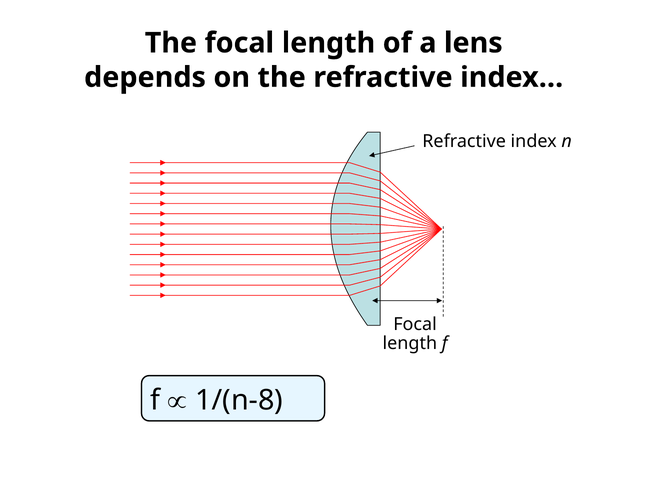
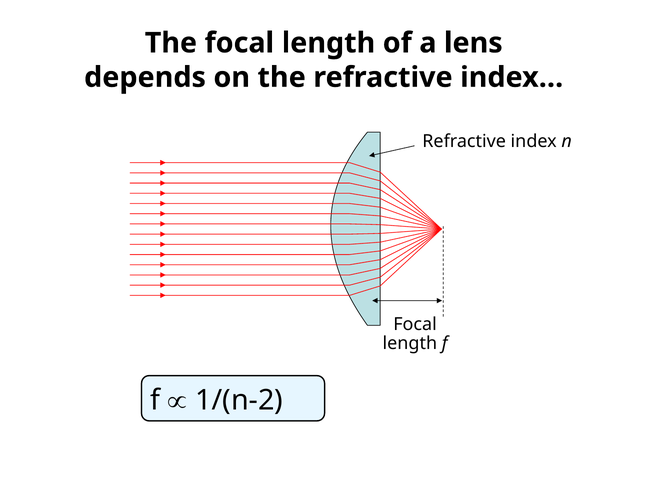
1/(n-8: 1/(n-8 -> 1/(n-2
